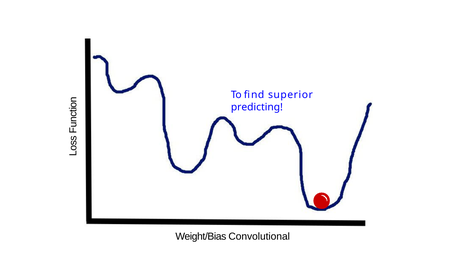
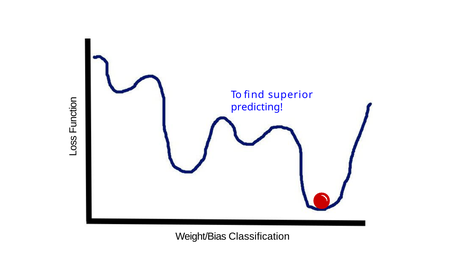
Convolutional: Convolutional -> Classification
